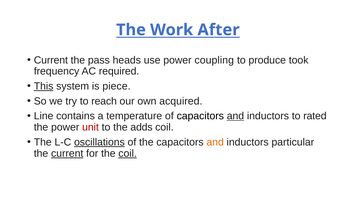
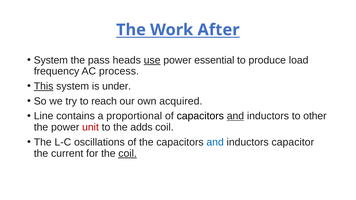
Current at (51, 60): Current -> System
use underline: none -> present
coupling: coupling -> essential
took: took -> load
required: required -> process
piece: piece -> under
temperature: temperature -> proportional
rated: rated -> other
oscillations underline: present -> none
and at (215, 142) colour: orange -> blue
particular: particular -> capacitor
current at (67, 154) underline: present -> none
